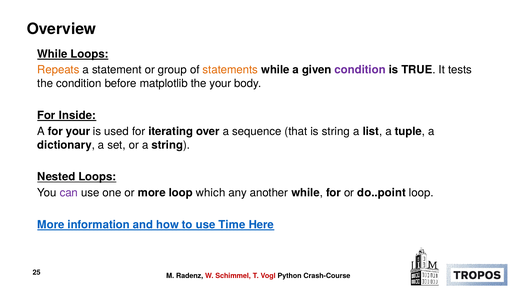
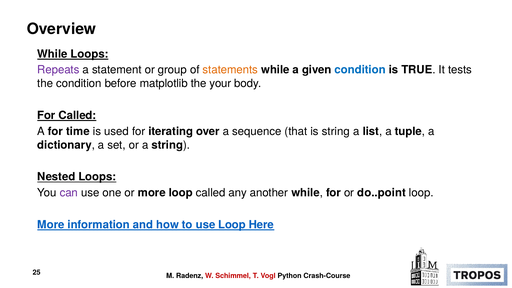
Repeats colour: orange -> purple
condition at (360, 70) colour: purple -> blue
For Inside: Inside -> Called
for your: your -> time
loop which: which -> called
use Time: Time -> Loop
